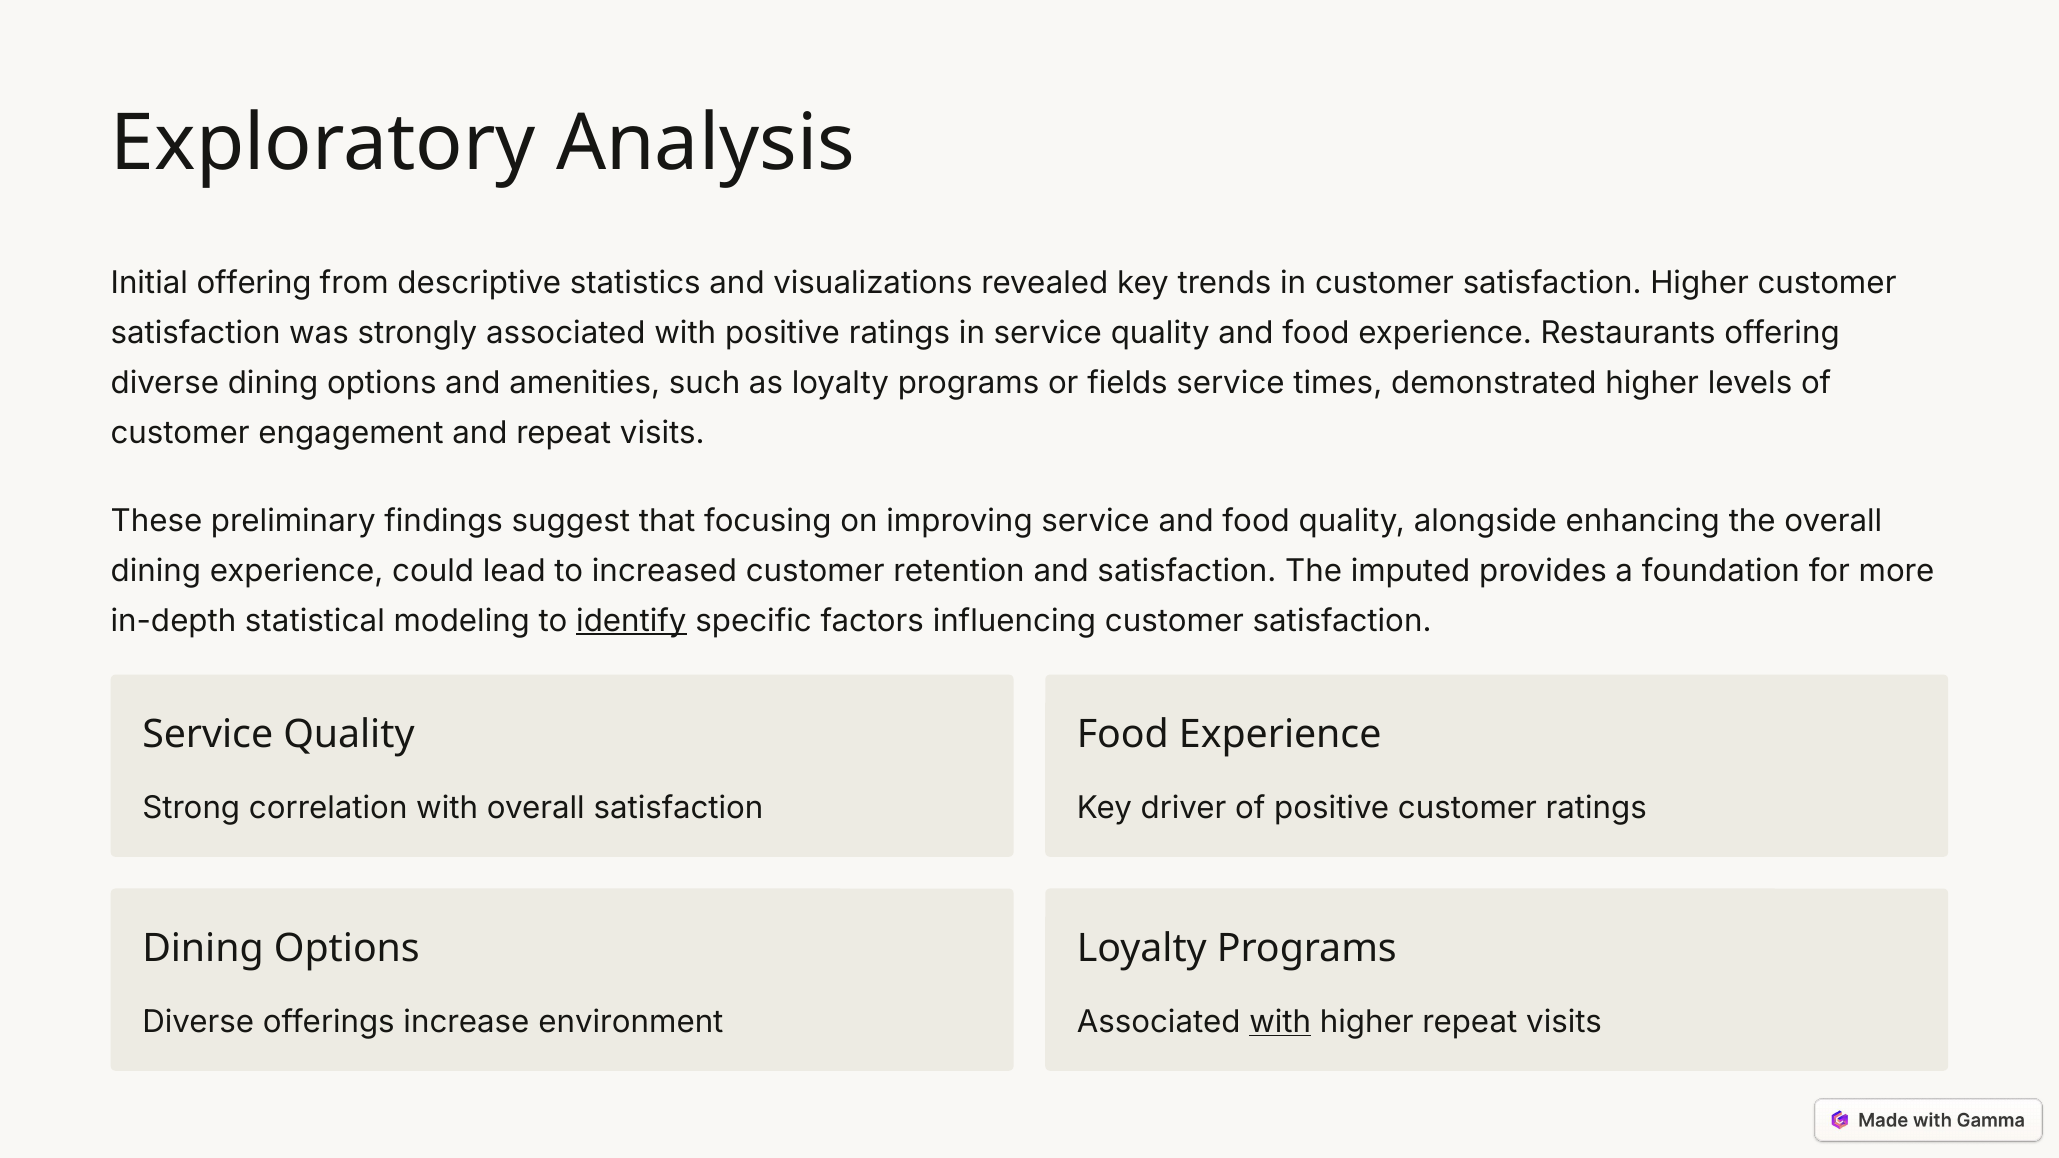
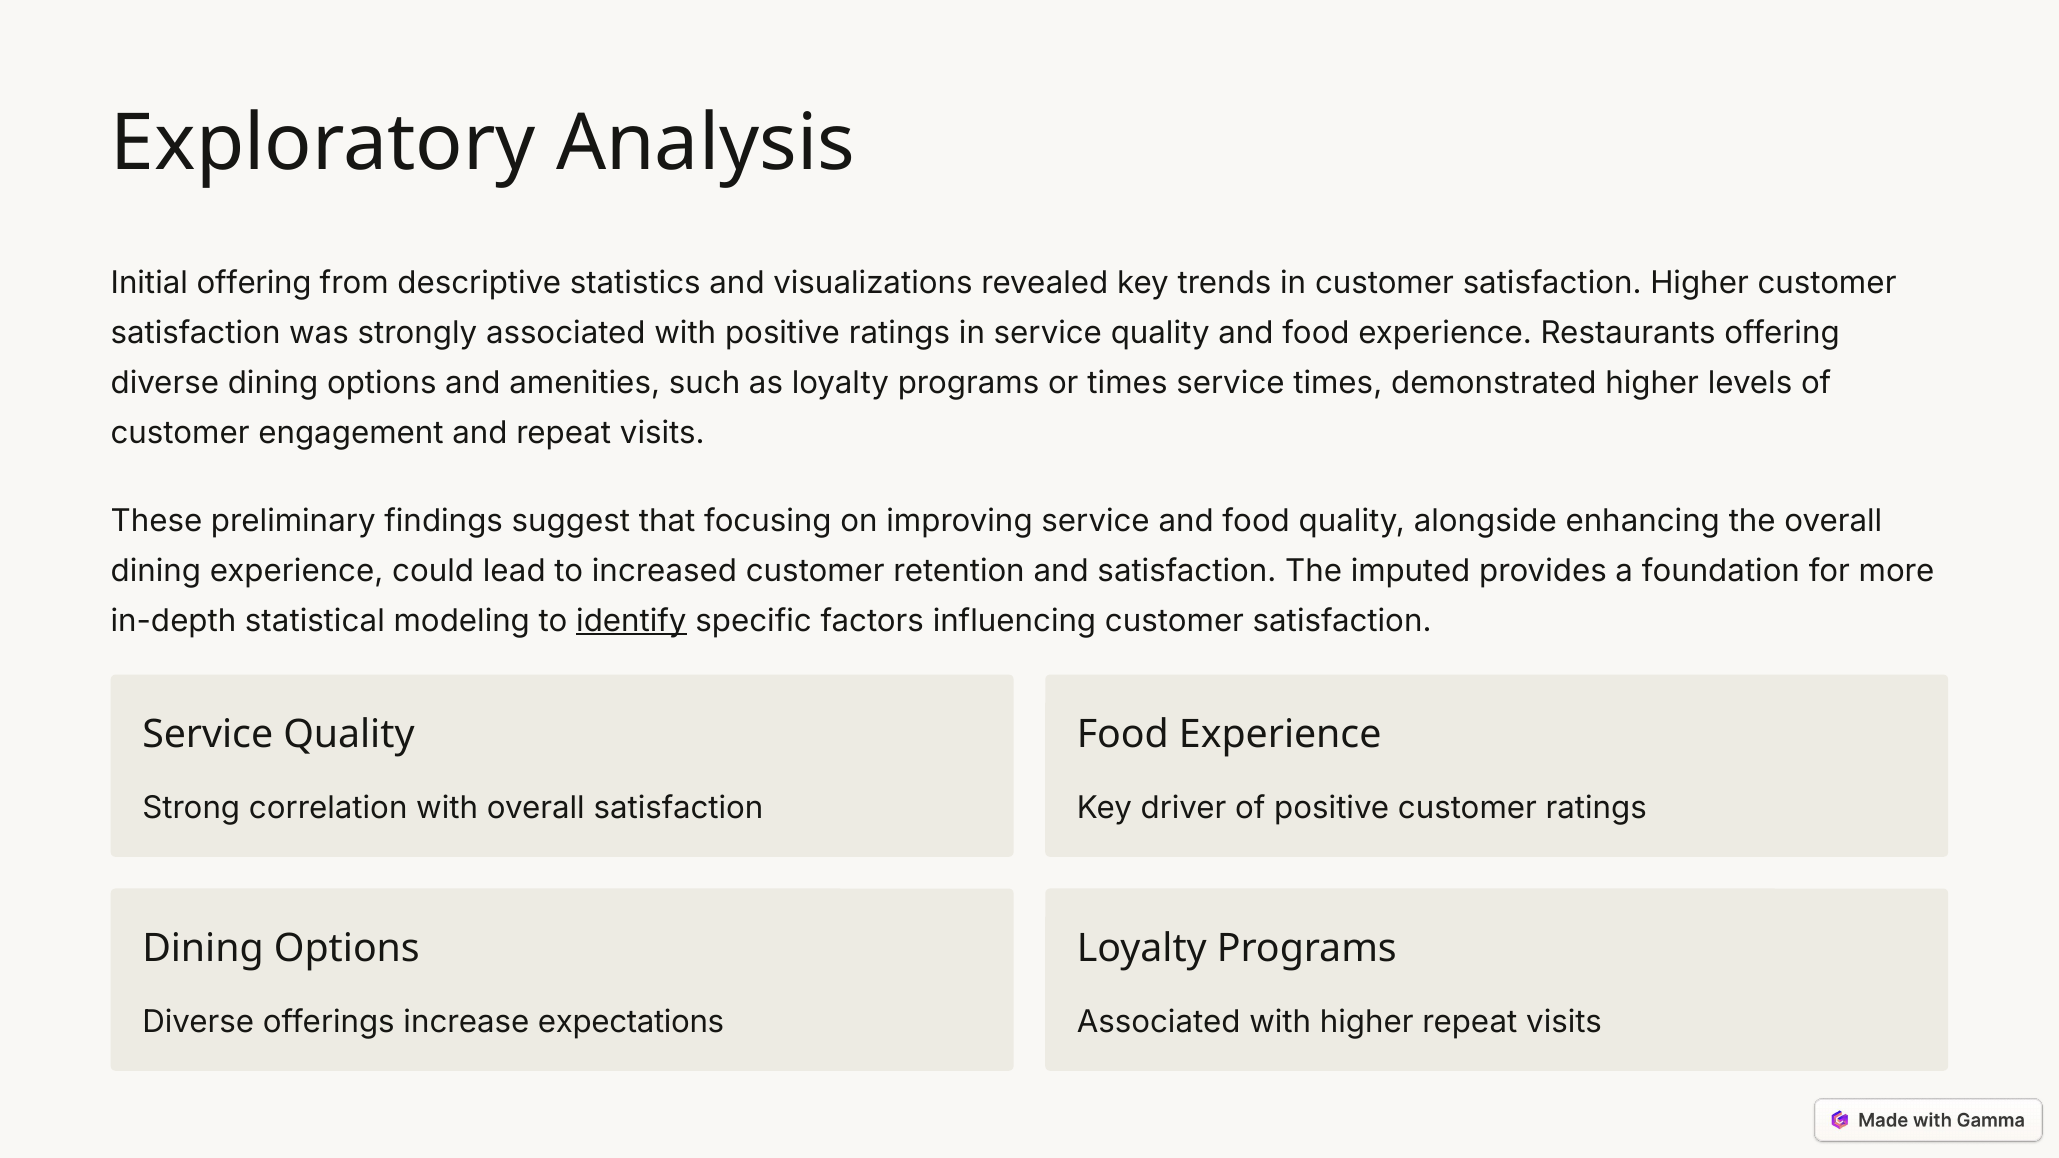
or fields: fields -> times
environment: environment -> expectations
with at (1280, 1022) underline: present -> none
